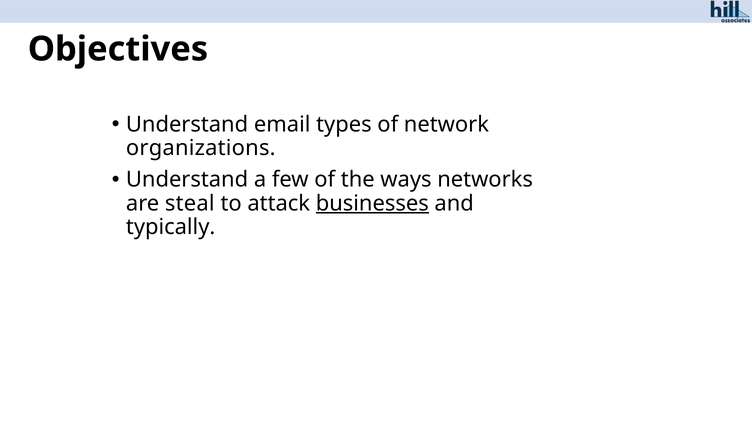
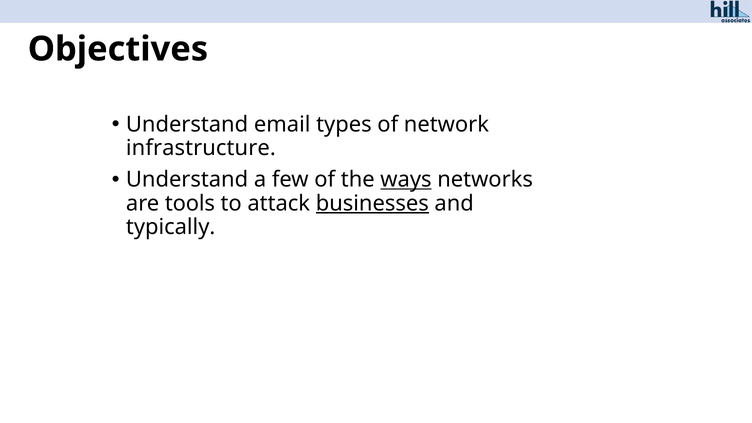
organizations: organizations -> infrastructure
ways underline: none -> present
steal: steal -> tools
